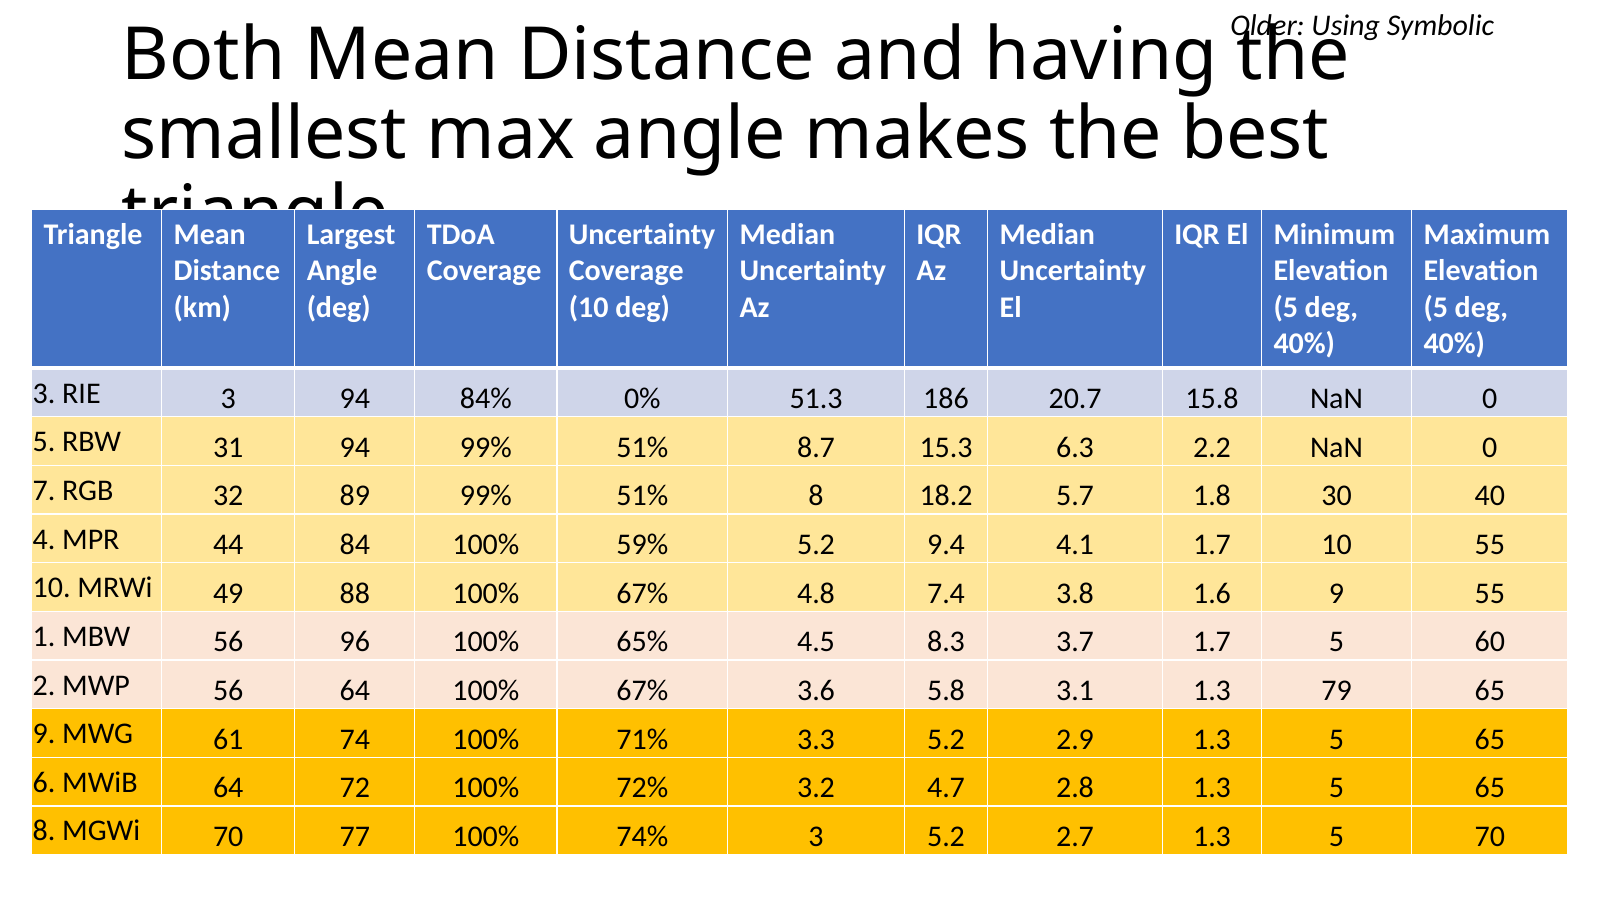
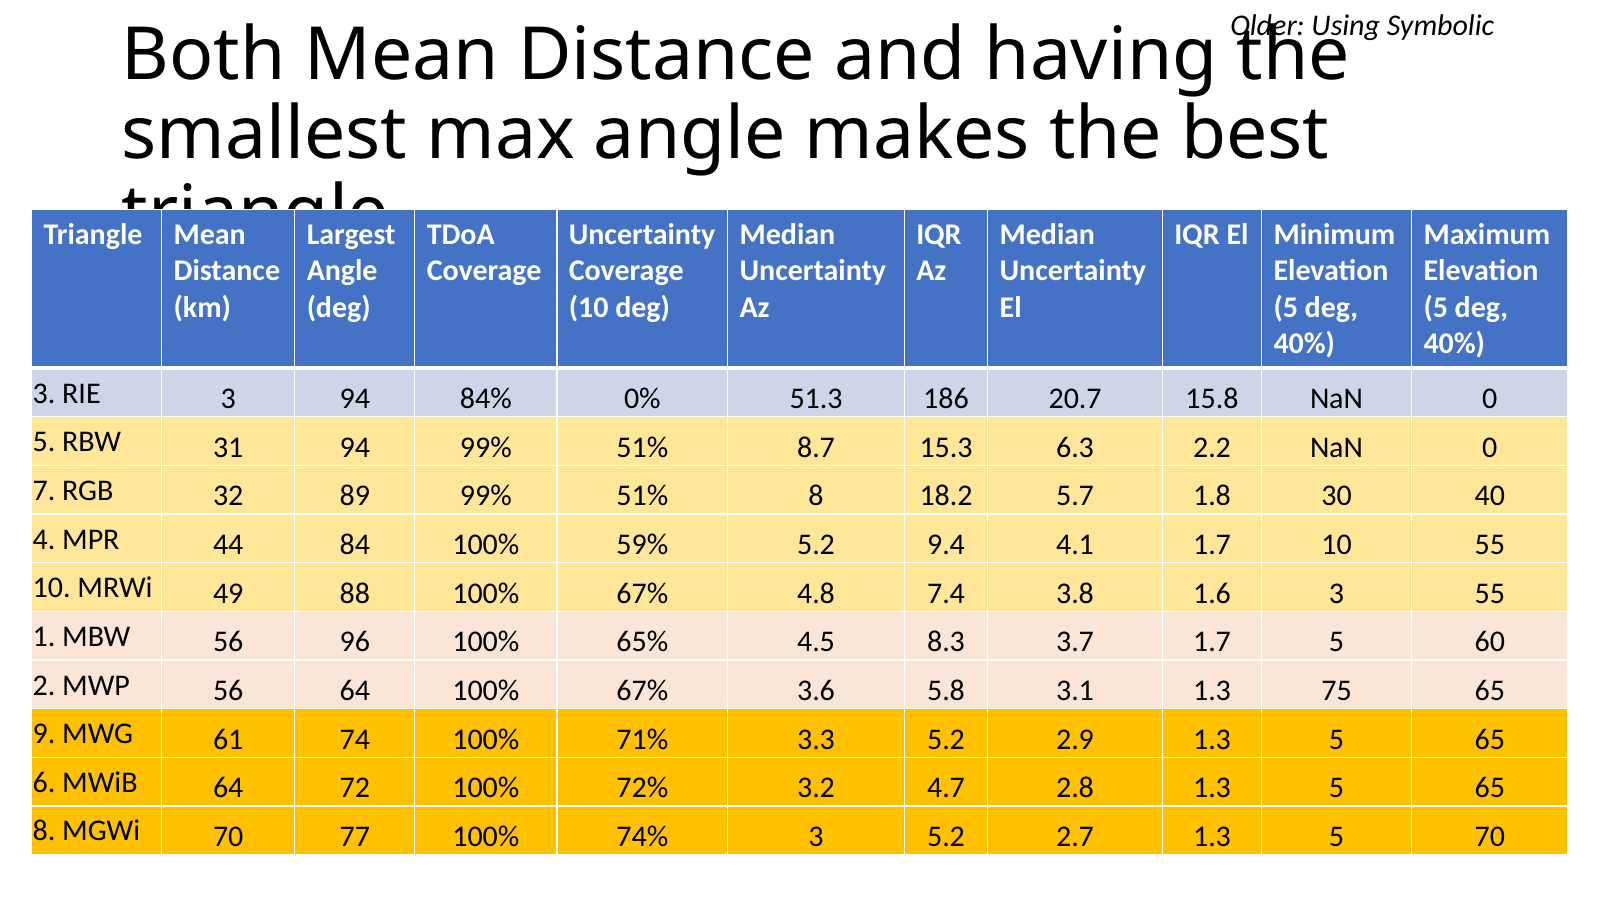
1.6 9: 9 -> 3
79: 79 -> 75
